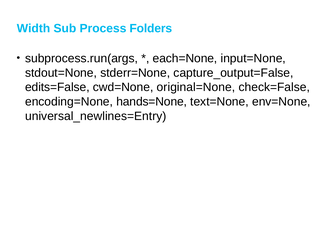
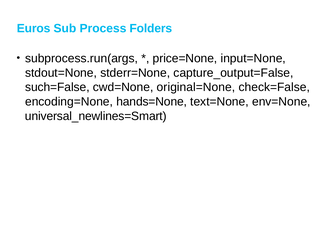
Width: Width -> Euros
each=None: each=None -> price=None
edits=False: edits=False -> such=False
universal_newlines=Entry: universal_newlines=Entry -> universal_newlines=Smart
